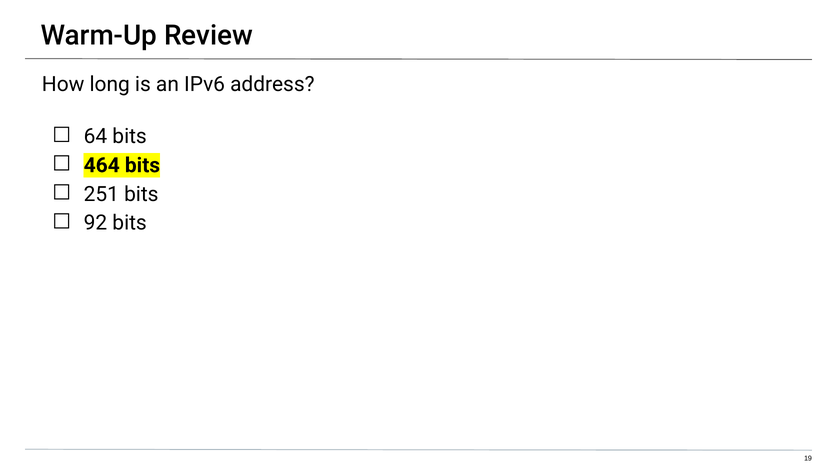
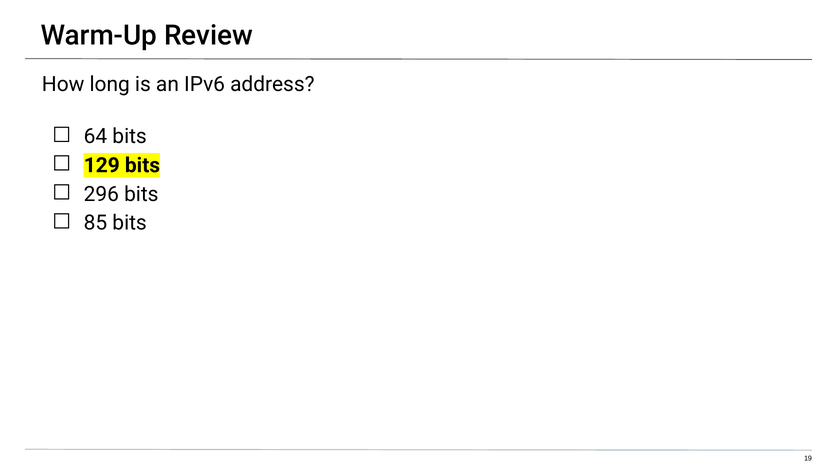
464: 464 -> 129
251: 251 -> 296
92: 92 -> 85
